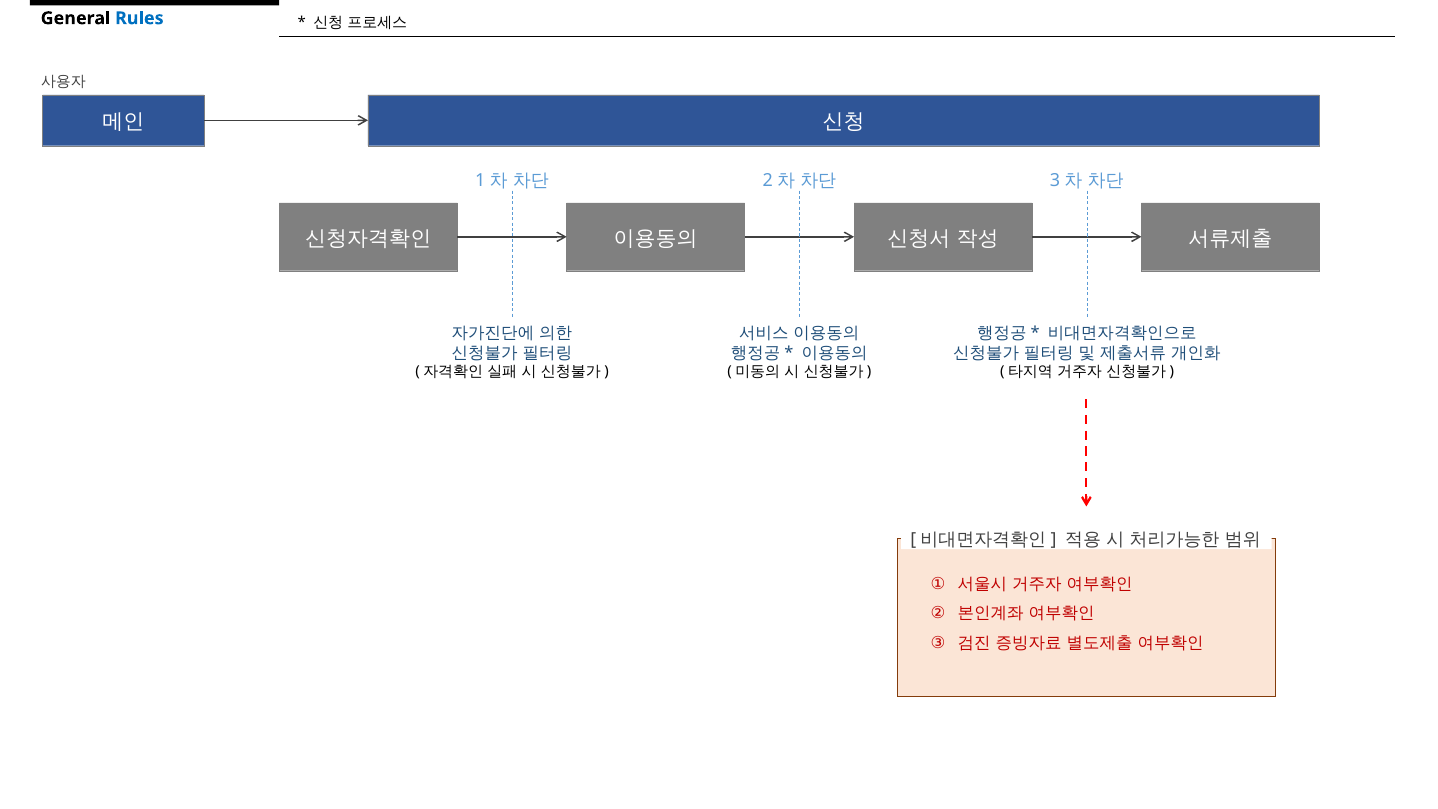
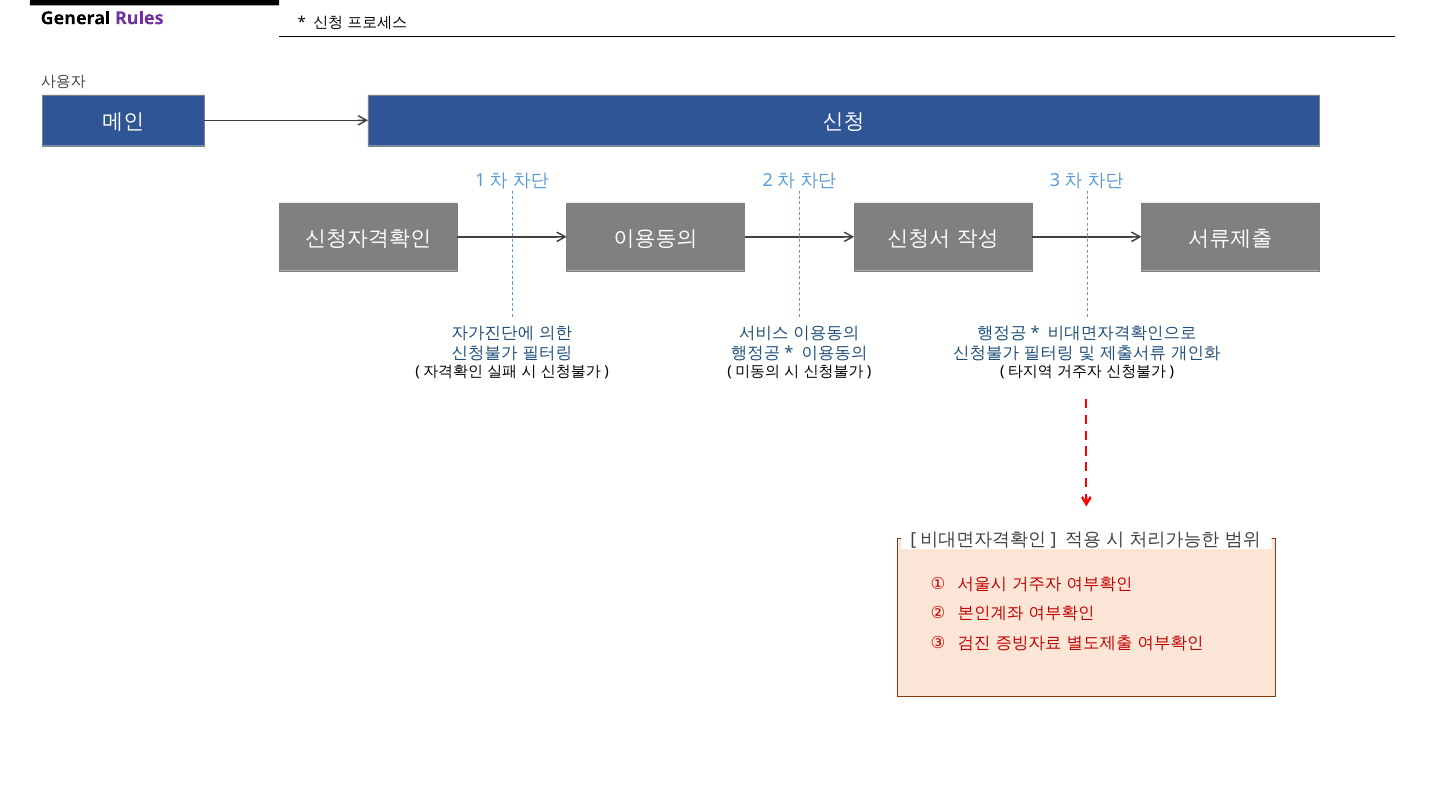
Rules colour: blue -> purple
